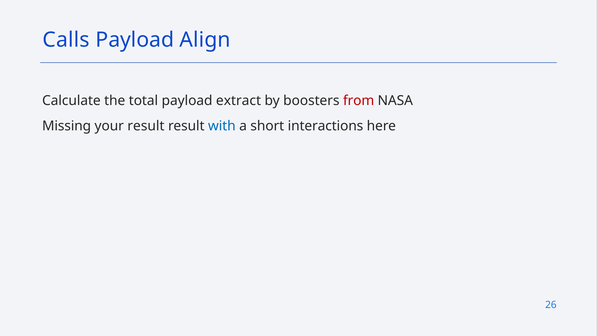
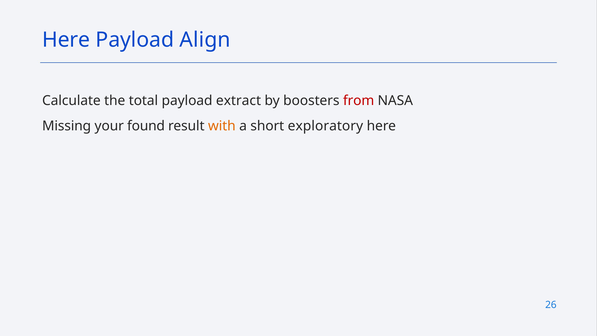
Calls at (66, 40): Calls -> Here
your result: result -> found
with colour: blue -> orange
interactions: interactions -> exploratory
